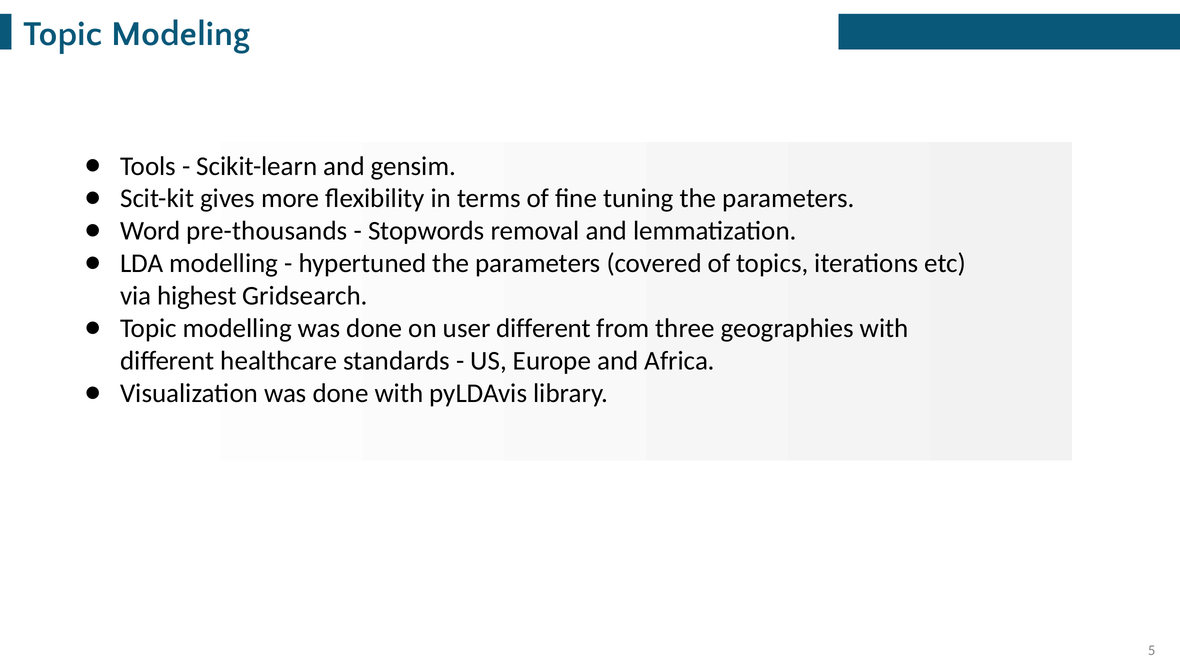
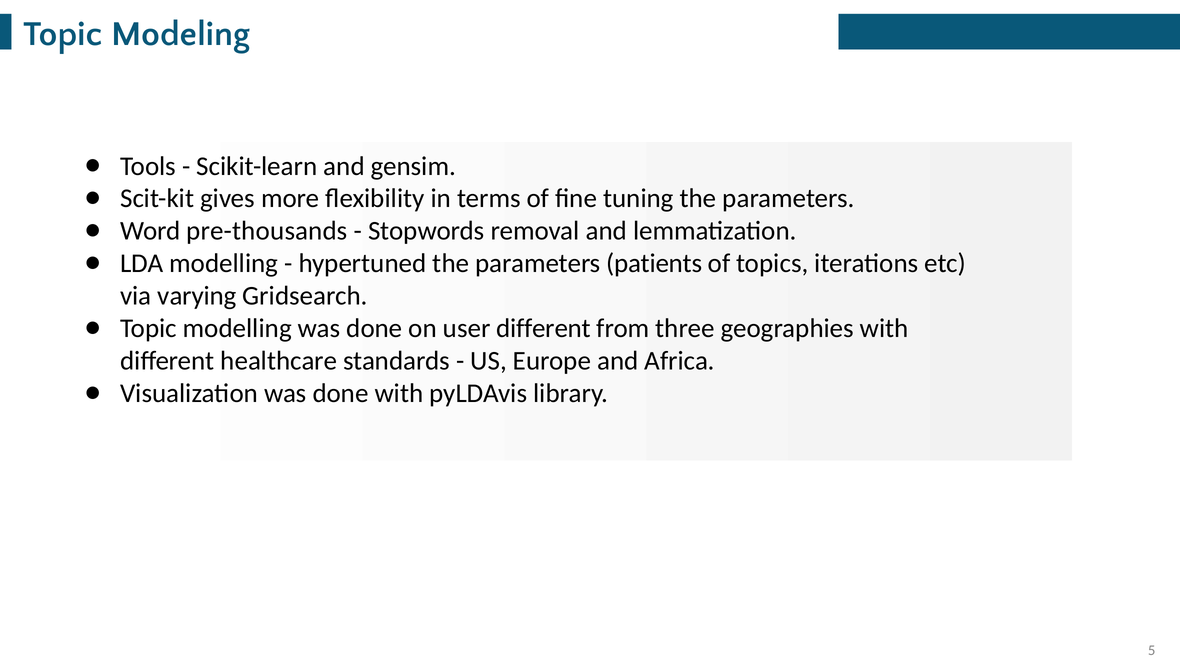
covered: covered -> patients
highest: highest -> varying
